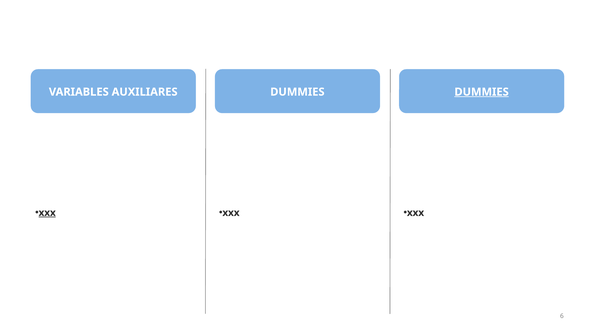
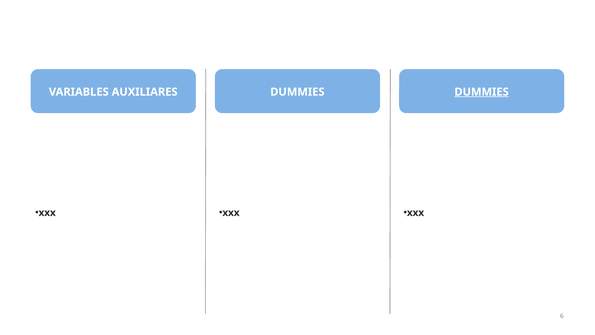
xxx at (47, 213) underline: present -> none
